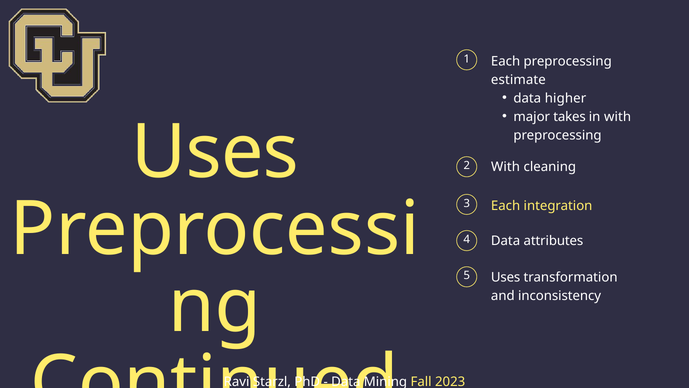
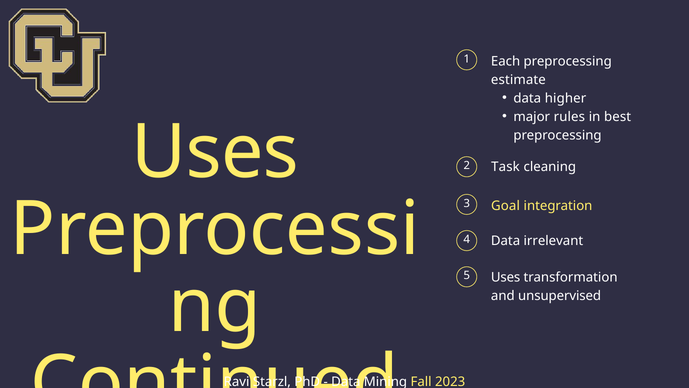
takes: takes -> rules
in with: with -> best
2 With: With -> Task
3 Each: Each -> Goal
attributes: attributes -> irrelevant
inconsistency: inconsistency -> unsupervised
